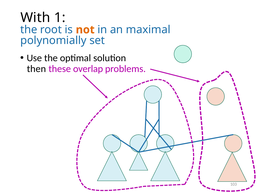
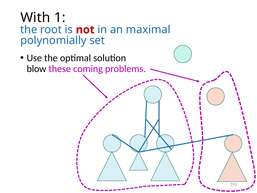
not colour: orange -> red
then: then -> blow
overlap: overlap -> coming
